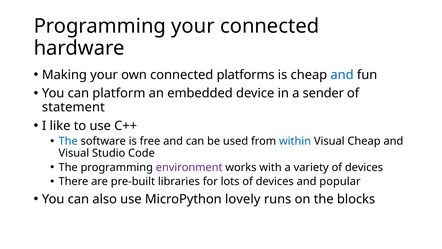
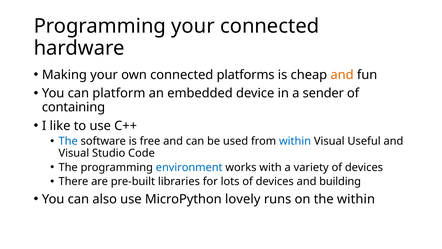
and at (342, 75) colour: blue -> orange
statement: statement -> containing
Visual Cheap: Cheap -> Useful
environment colour: purple -> blue
popular: popular -> building
the blocks: blocks -> within
